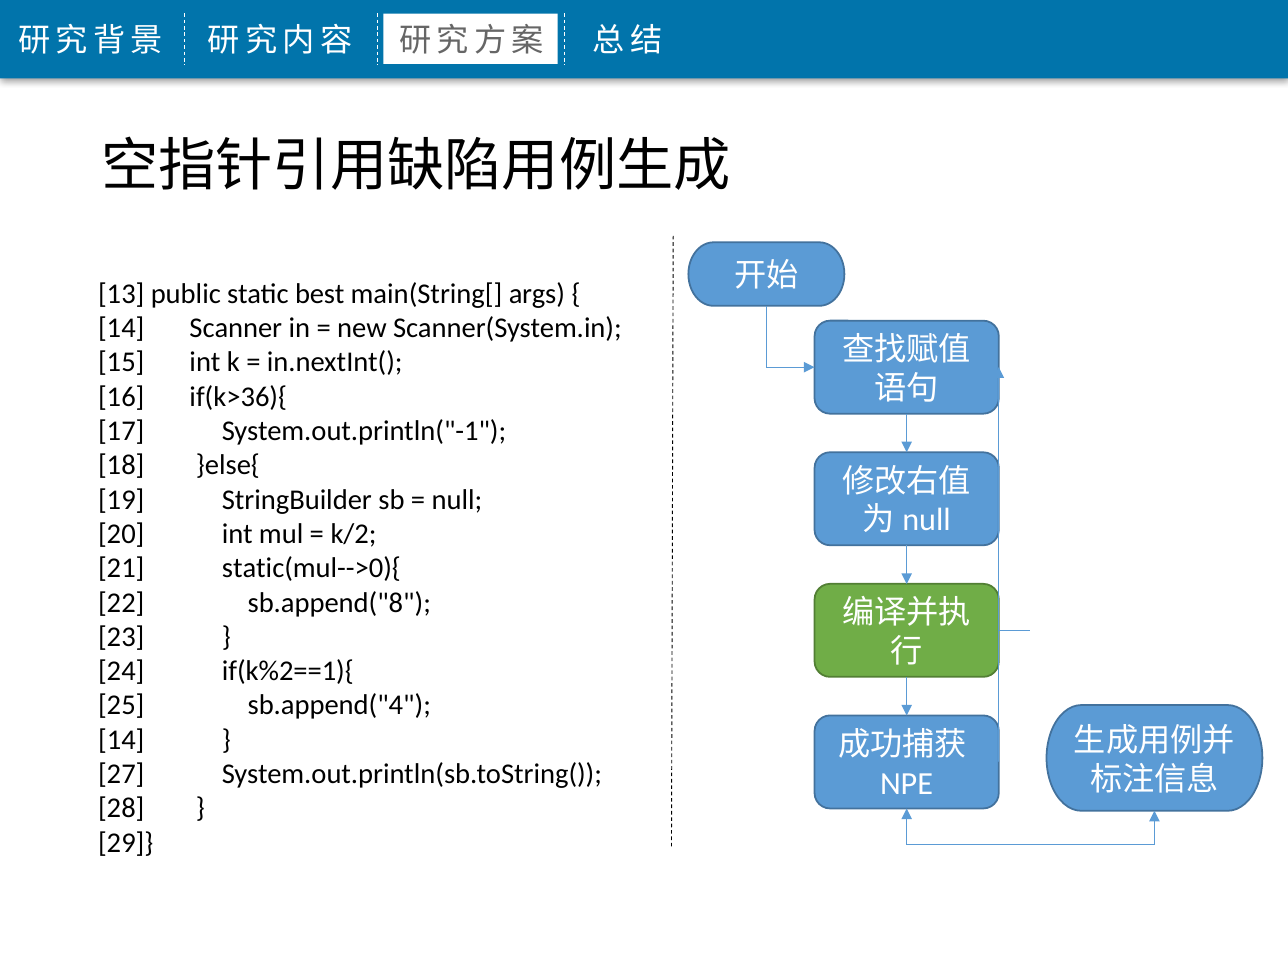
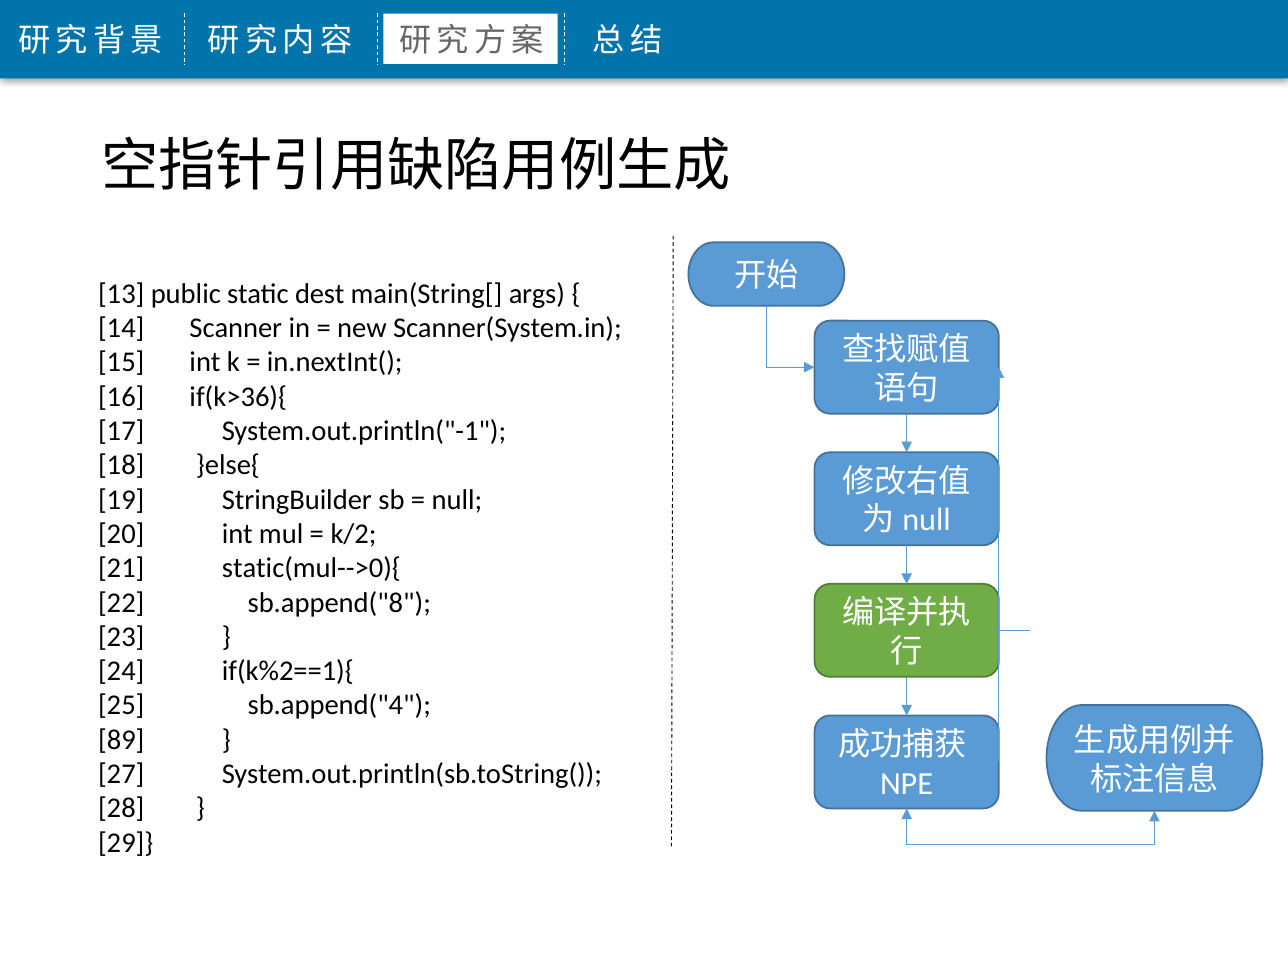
best: best -> dest
14 at (121, 740): 14 -> 89
